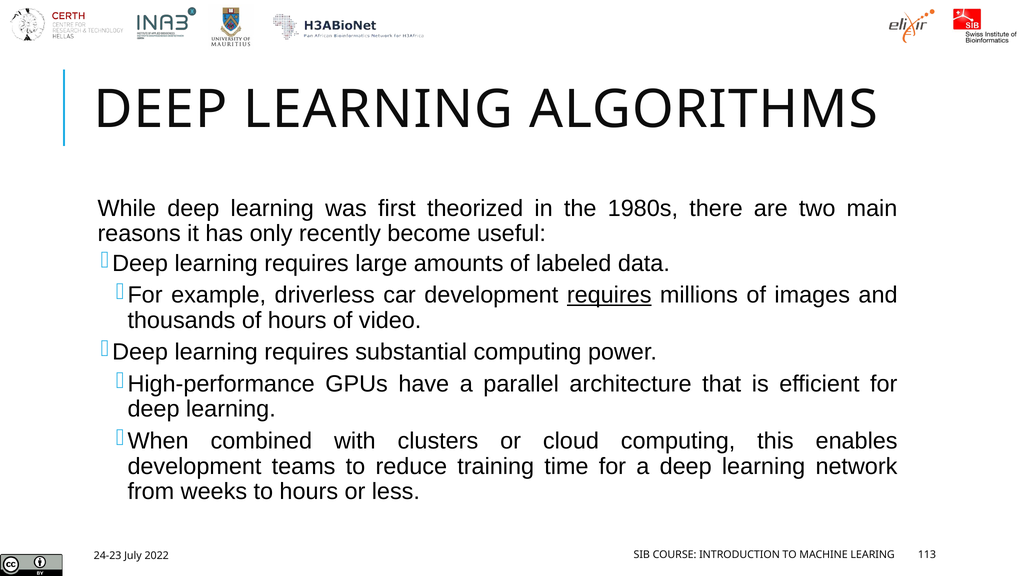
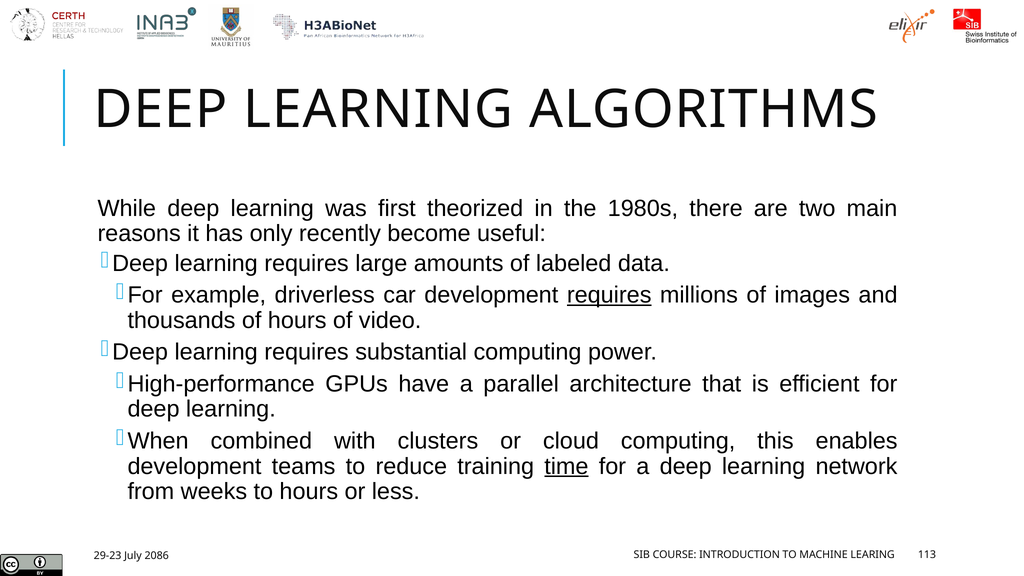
time underline: none -> present
24-23: 24-23 -> 29-23
2022: 2022 -> 2086
